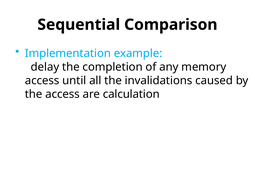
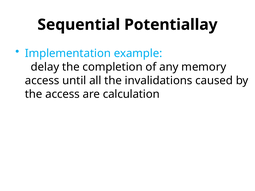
Comparison: Comparison -> Potentiallay
